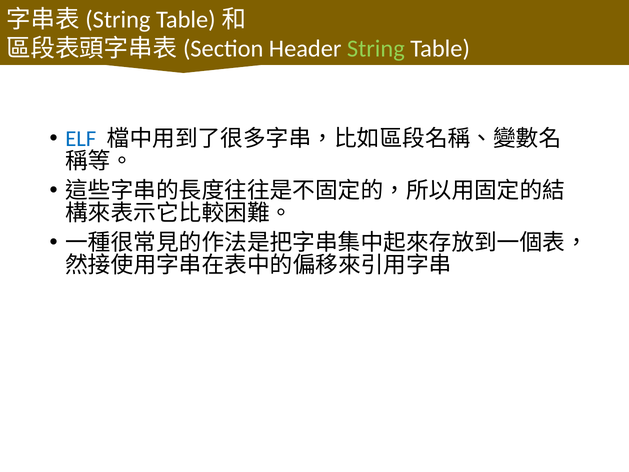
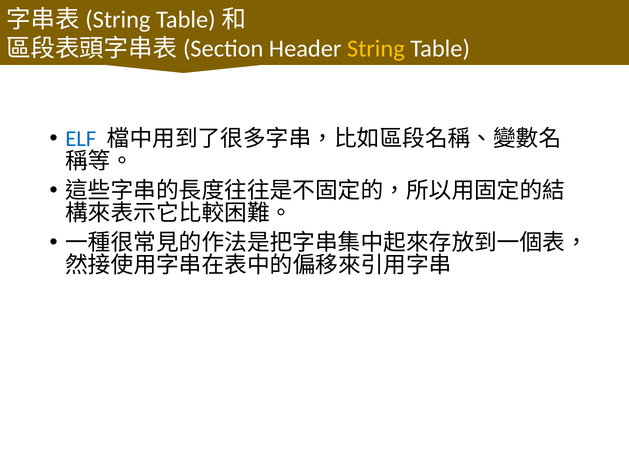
String colour: light green -> yellow
